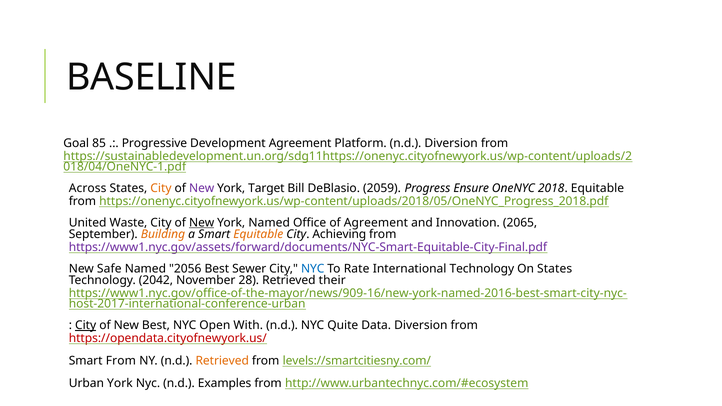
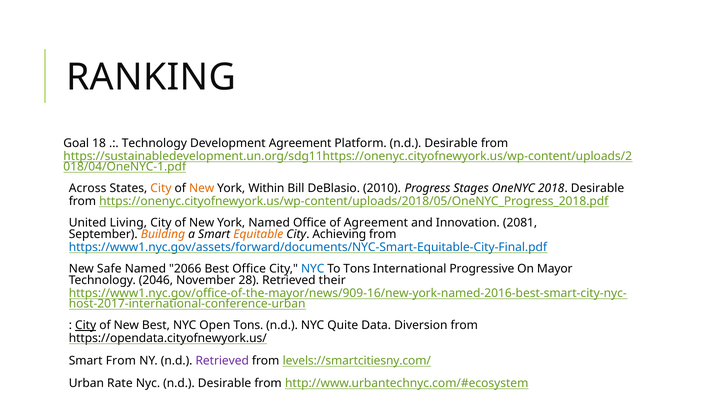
BASELINE: BASELINE -> RANKING
85: 85 -> 18
Progressive at (154, 143): Progressive -> Technology
Platform n.d Diversion: Diversion -> Desirable
New at (202, 188) colour: purple -> orange
Target: Target -> Within
2059: 2059 -> 2010
Ensure: Ensure -> Stages
2018 Equitable: Equitable -> Desirable
Waste: Waste -> Living
New at (202, 223) underline: present -> none
2065: 2065 -> 2081
https://www1.nyc.gov/assets/forward/documents/NYC-Smart-Equitable-City-Final.pdf colour: purple -> blue
2056: 2056 -> 2066
Best Sewer: Sewer -> Office
To Rate: Rate -> Tons
International Technology: Technology -> Progressive
On States: States -> Mayor
2042: 2042 -> 2046
Open With: With -> Tons
https://opendata.cityofnewyork.us/ colour: red -> black
Retrieved at (222, 361) colour: orange -> purple
Urban York: York -> Rate
Nyc n.d Examples: Examples -> Desirable
